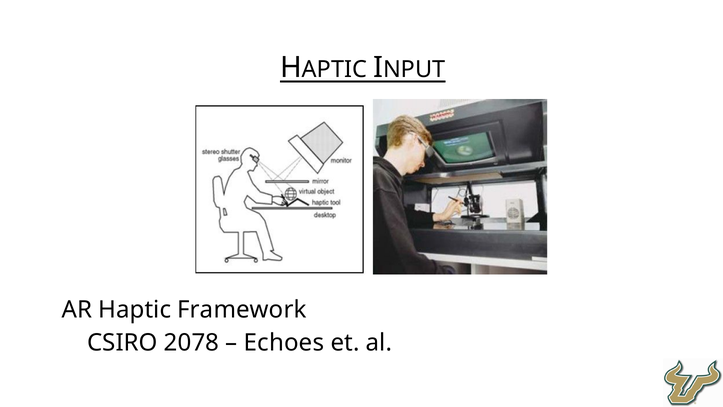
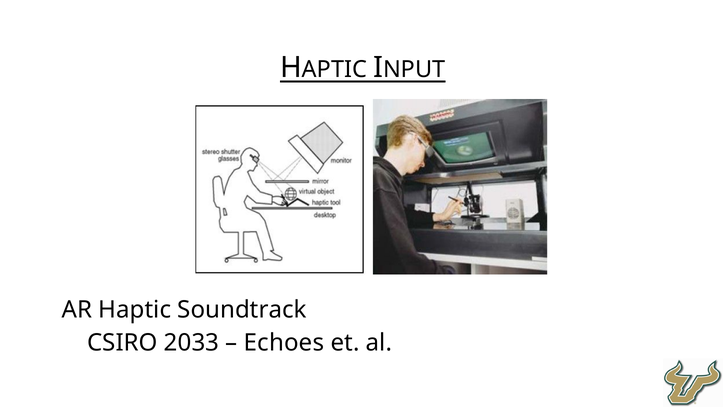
Framework: Framework -> Soundtrack
2078: 2078 -> 2033
